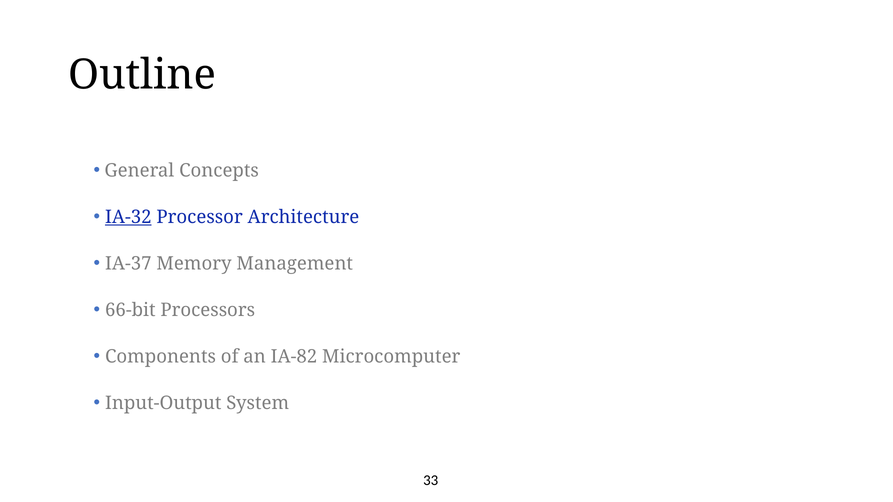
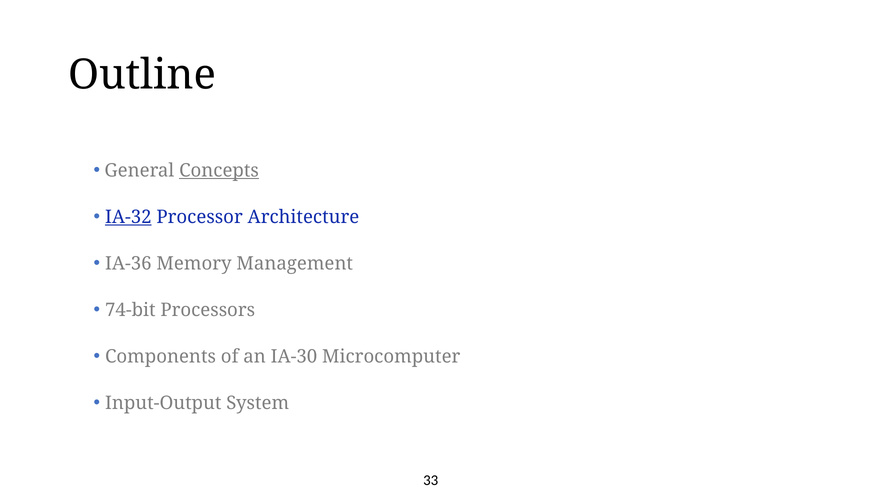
Concepts underline: none -> present
IA-37: IA-37 -> IA-36
66-bit: 66-bit -> 74-bit
IA-82: IA-82 -> IA-30
